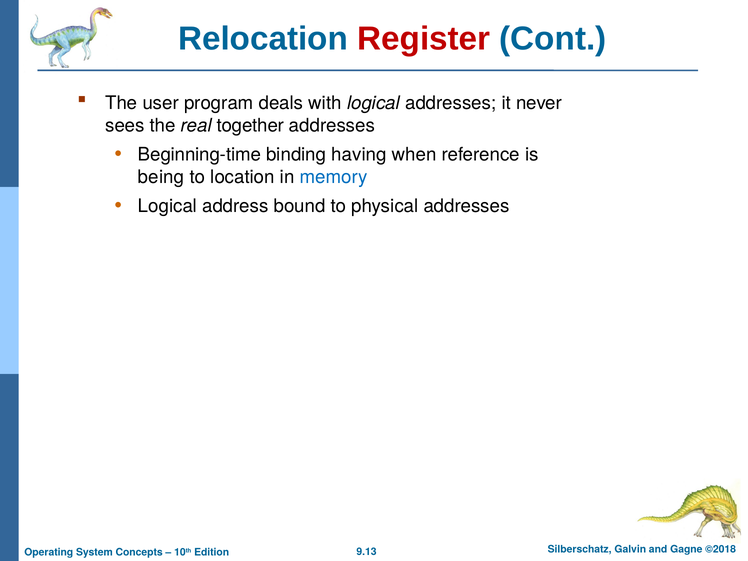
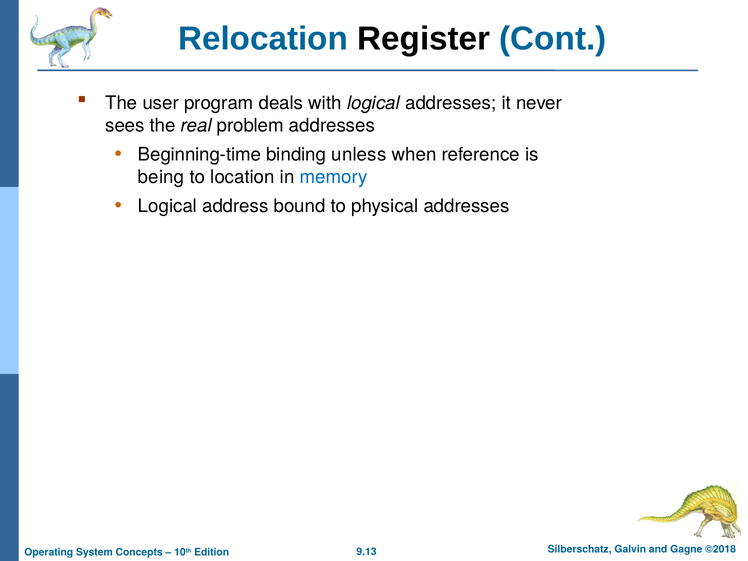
Register colour: red -> black
together: together -> problem
having: having -> unless
